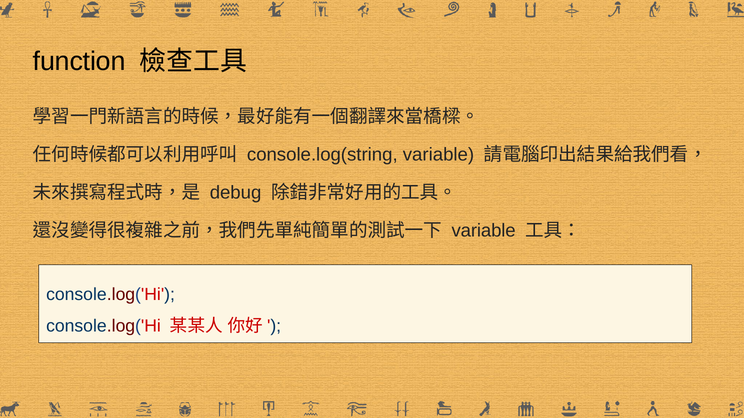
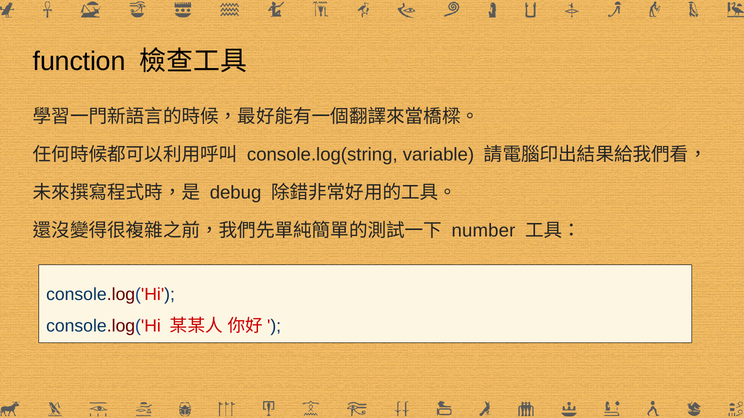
variable at (484, 231): variable -> number
